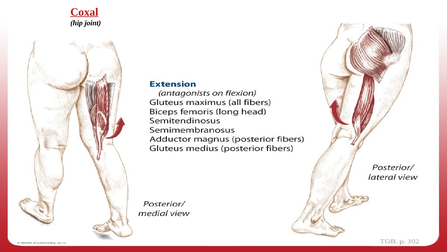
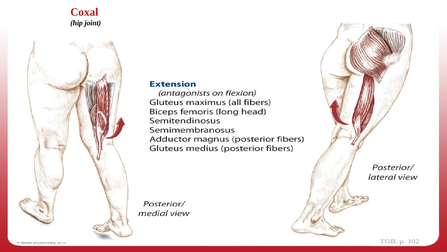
Coxal underline: present -> none
